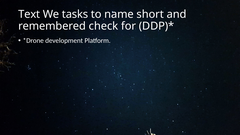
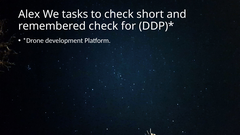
Text: Text -> Alex
to name: name -> check
